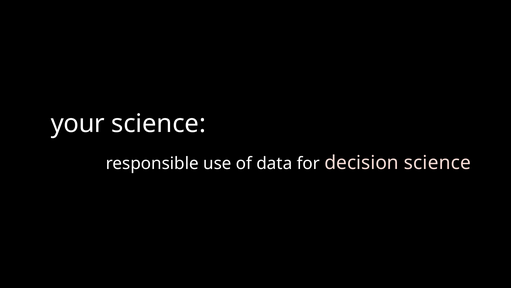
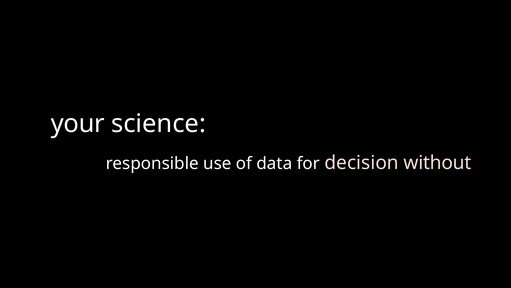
decision science: science -> without
